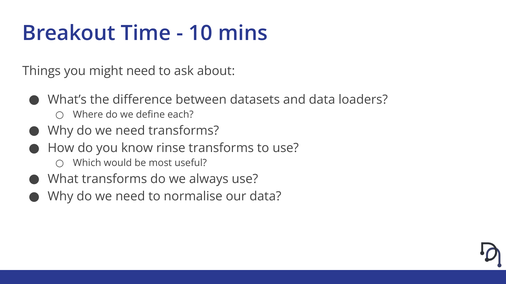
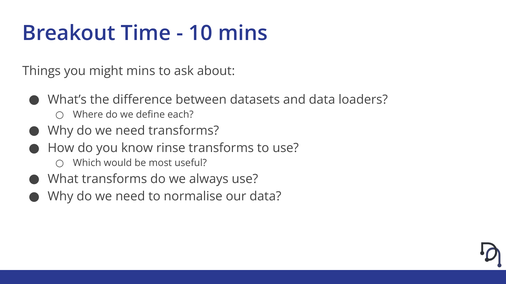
might need: need -> mins
